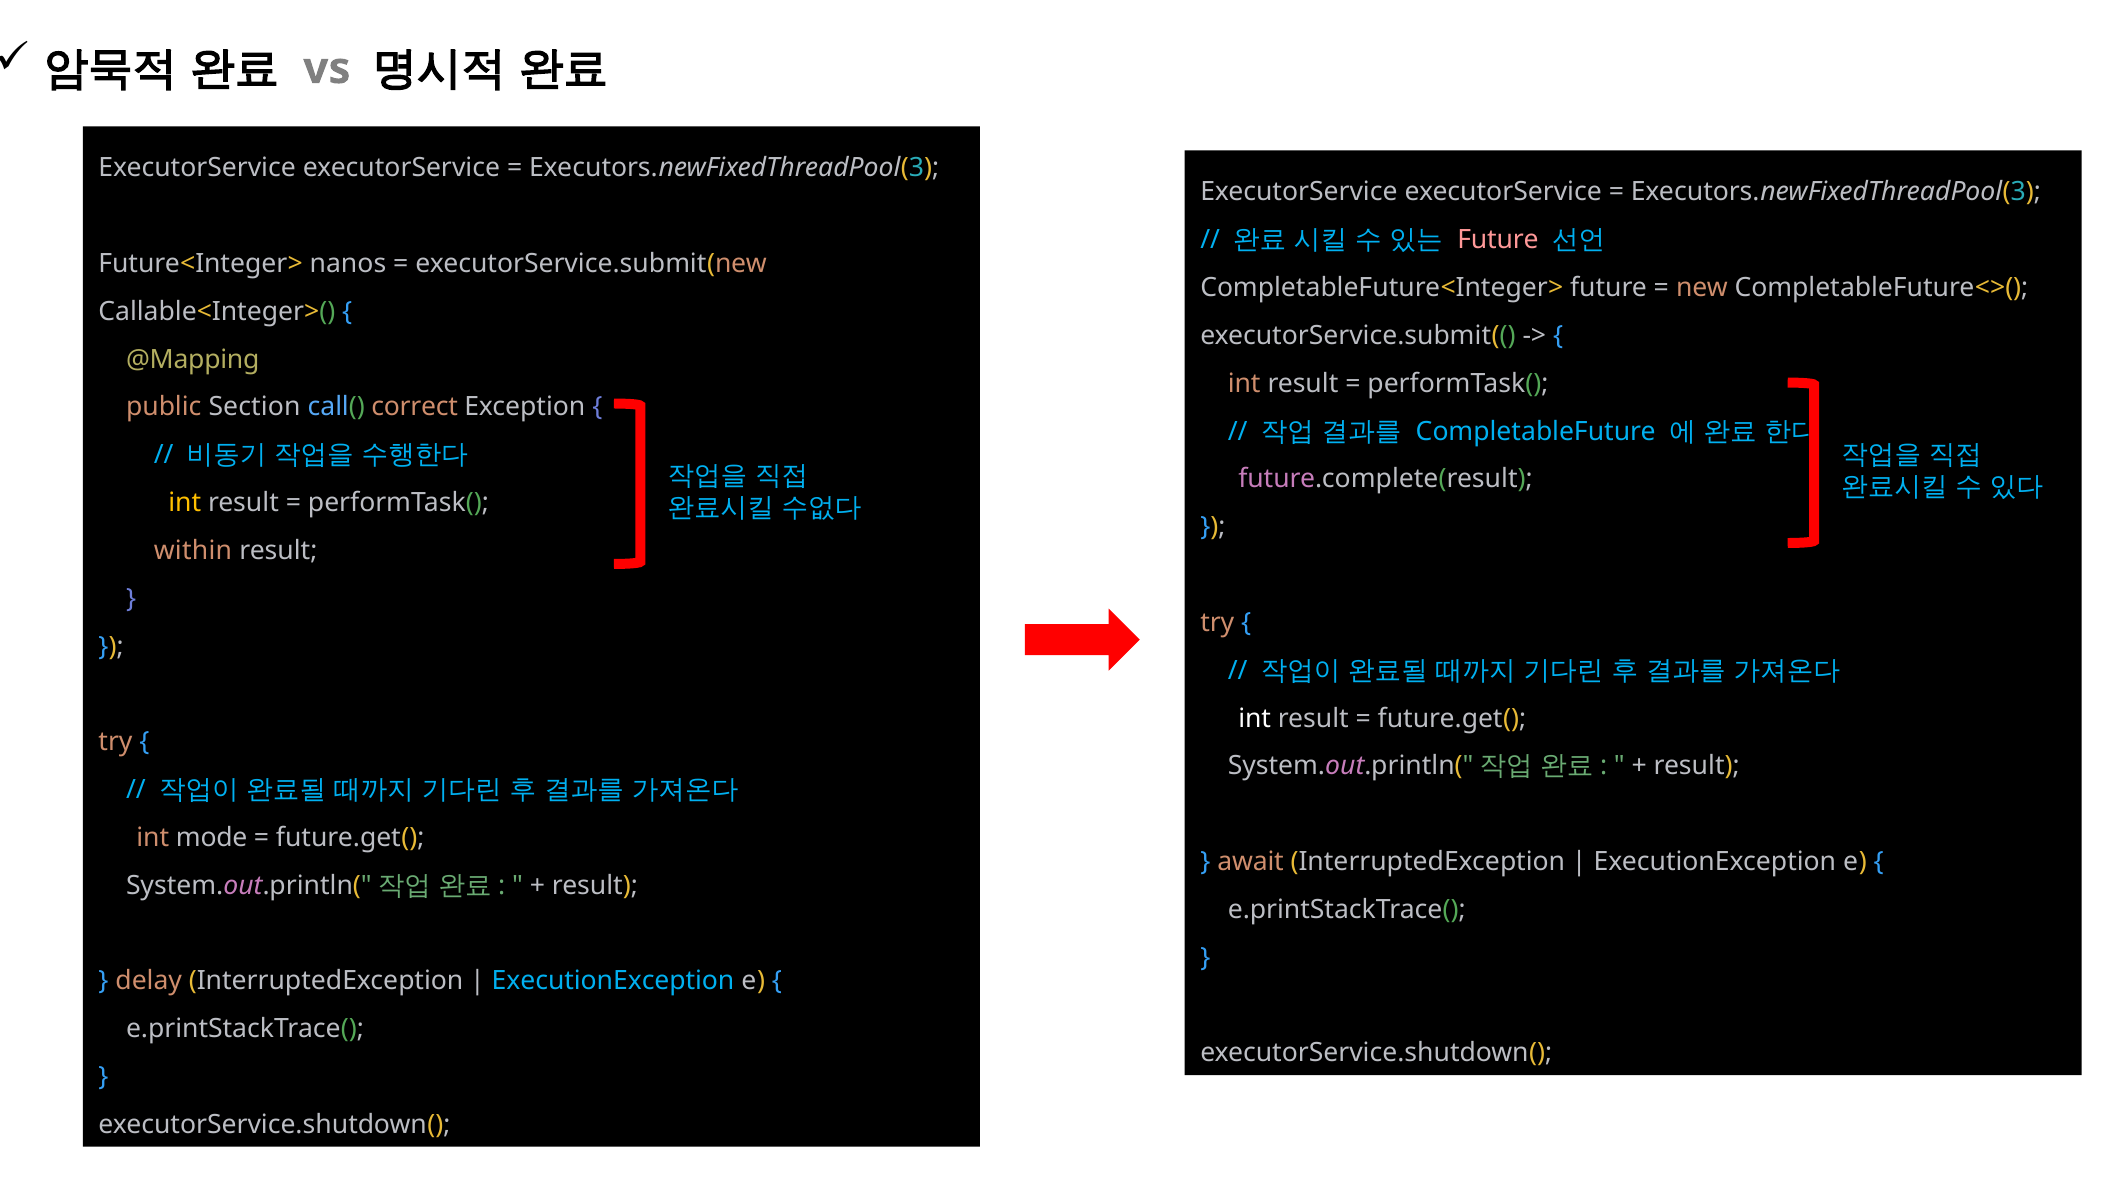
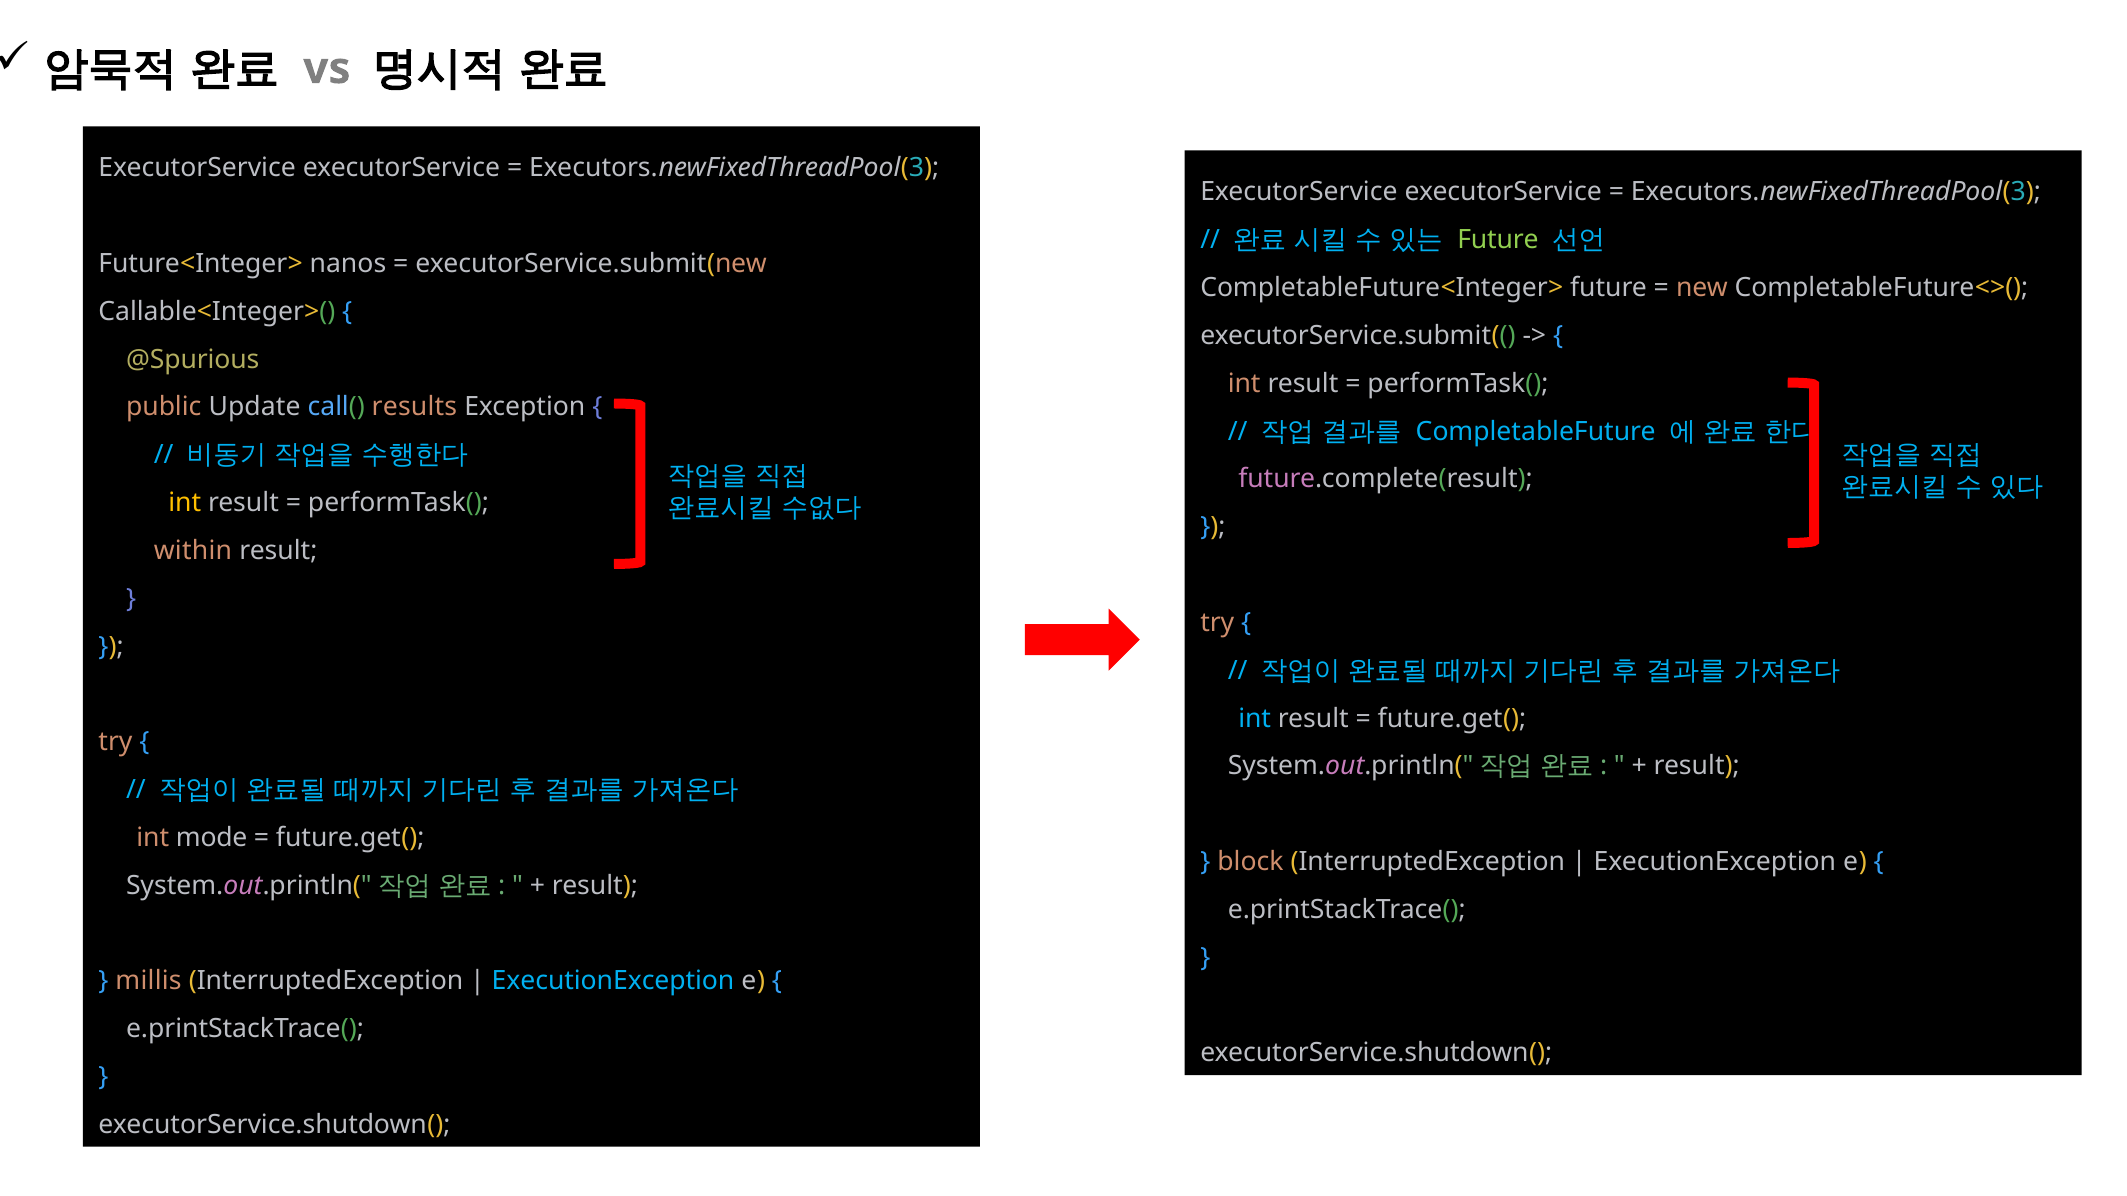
Future at (1498, 240) colour: pink -> light green
@Mapping: @Mapping -> @Spurious
Section: Section -> Update
correct: correct -> results
int at (1255, 719) colour: white -> light blue
await: await -> block
delay: delay -> millis
